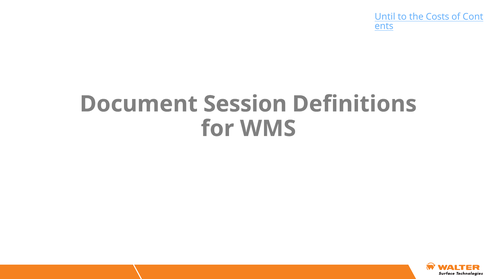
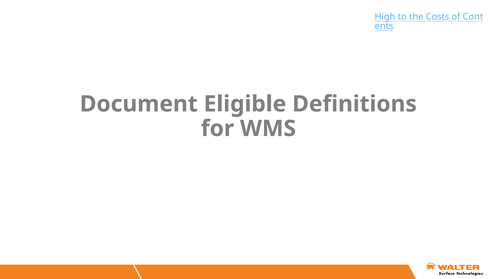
Until: Until -> High
Session: Session -> Eligible
